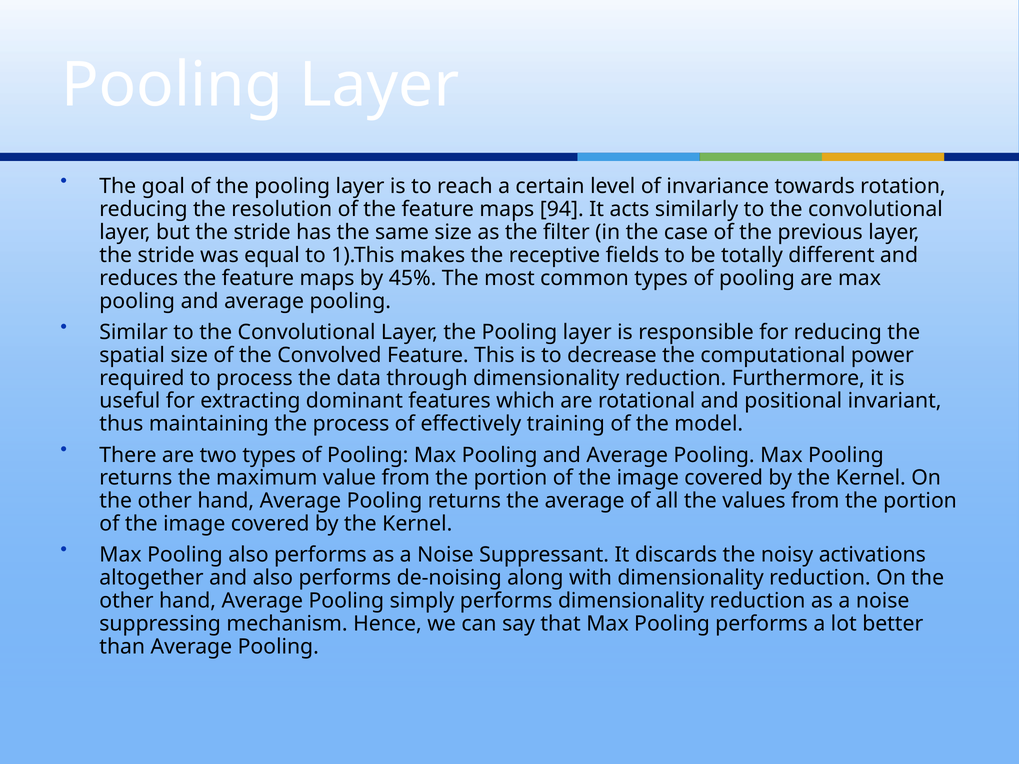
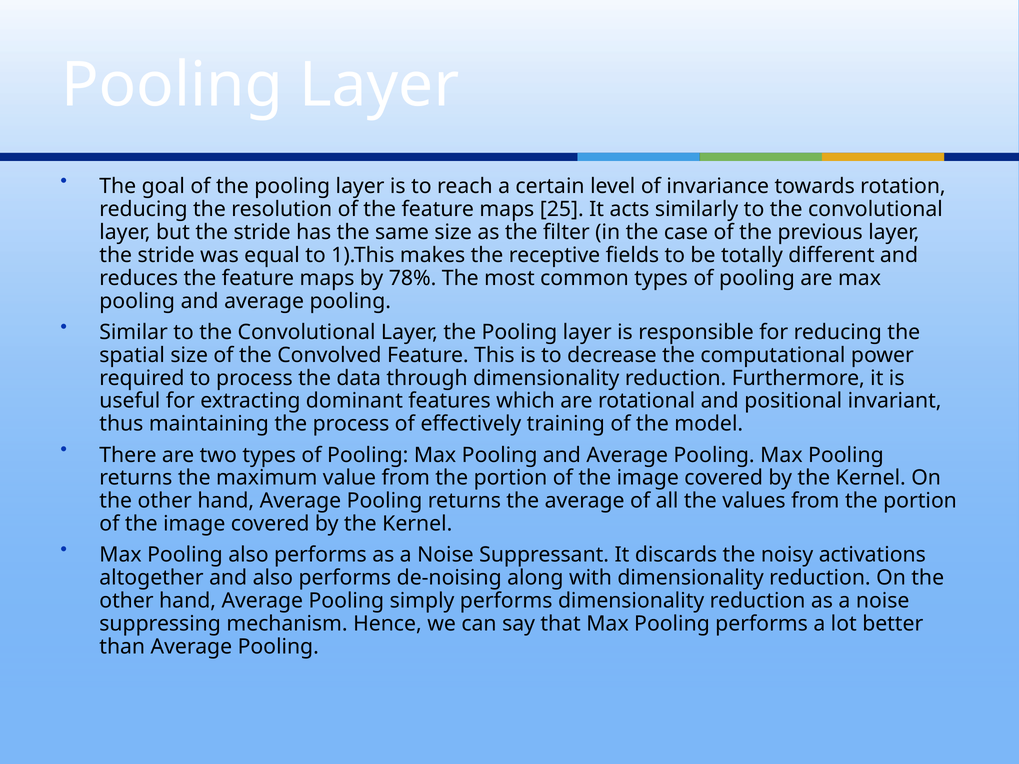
94: 94 -> 25
45%: 45% -> 78%
